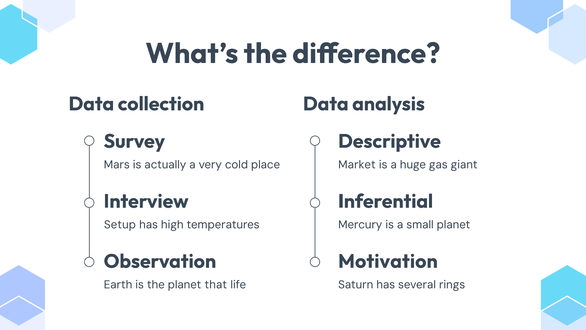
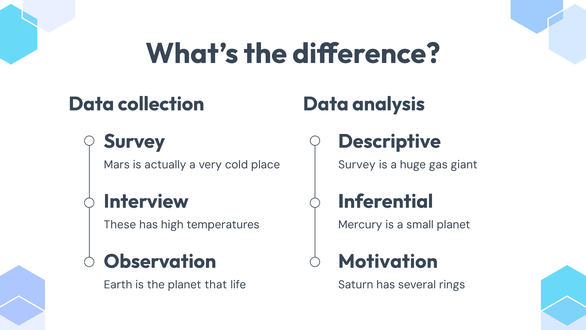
Market at (357, 164): Market -> Survey
Setup: Setup -> These
